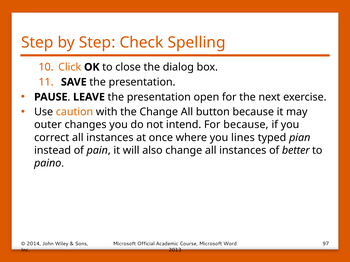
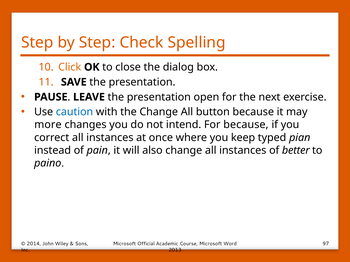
caution colour: orange -> blue
outer: outer -> more
lines: lines -> keep
